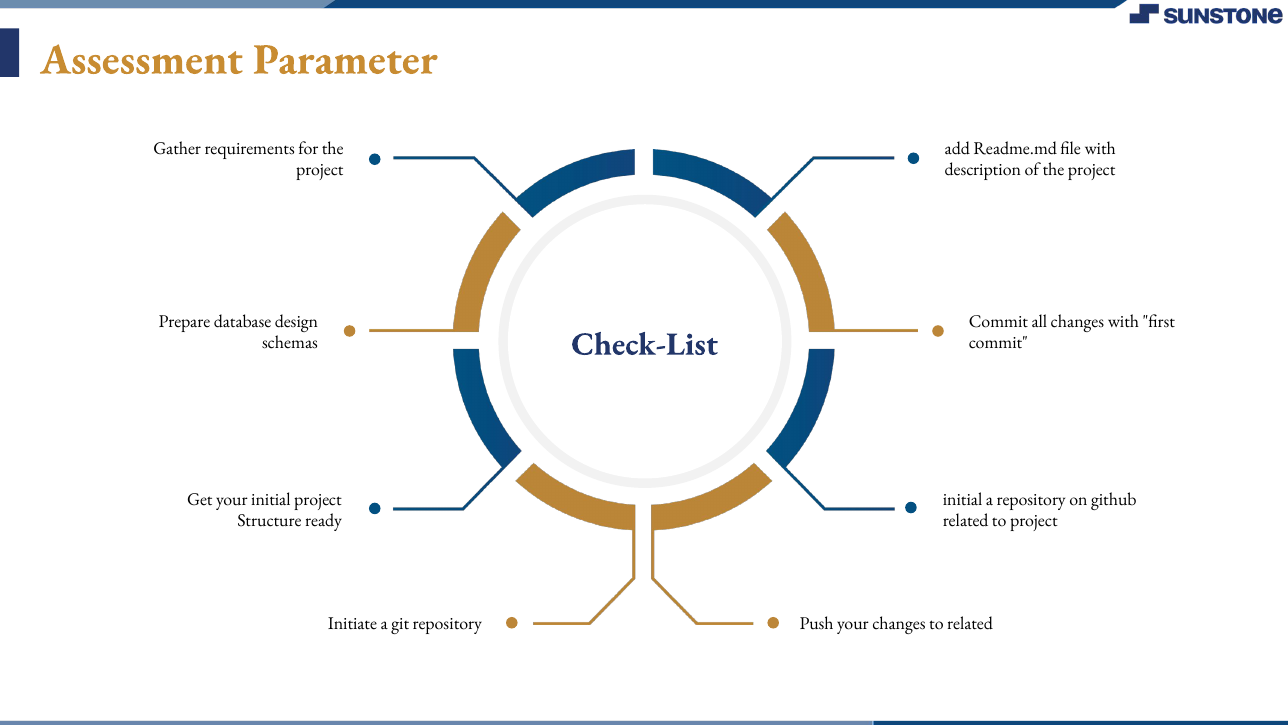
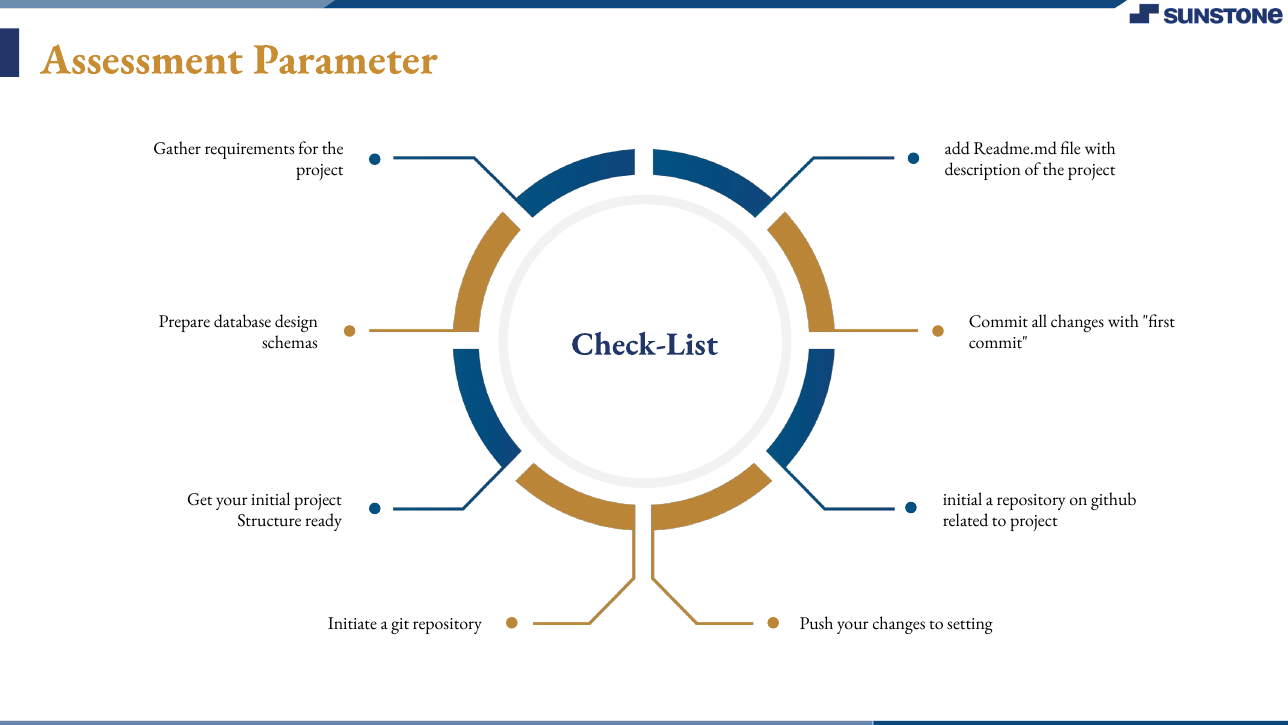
to related: related -> setting
